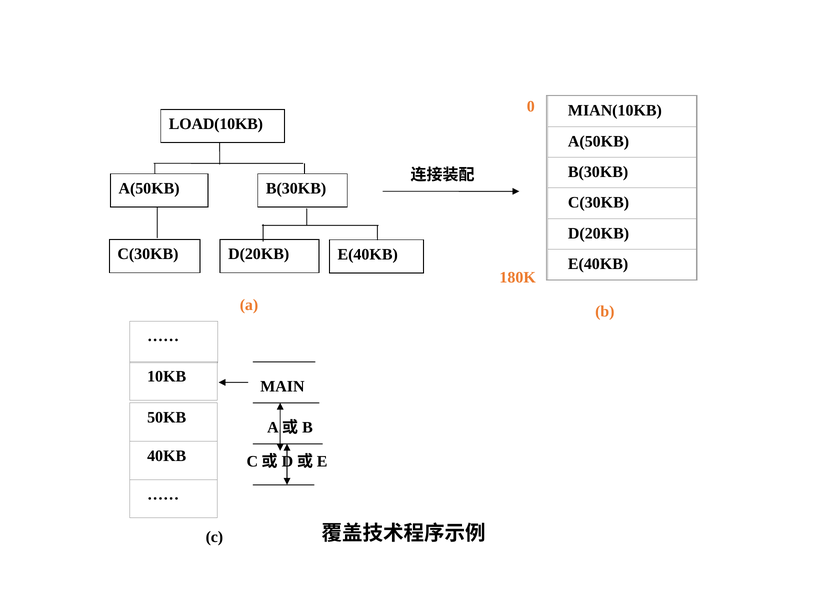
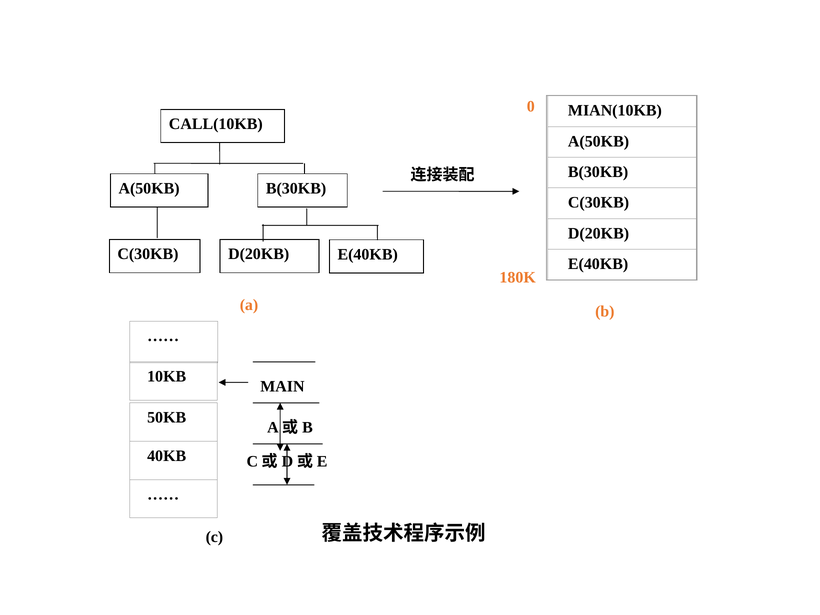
LOAD(10KB: LOAD(10KB -> CALL(10KB
